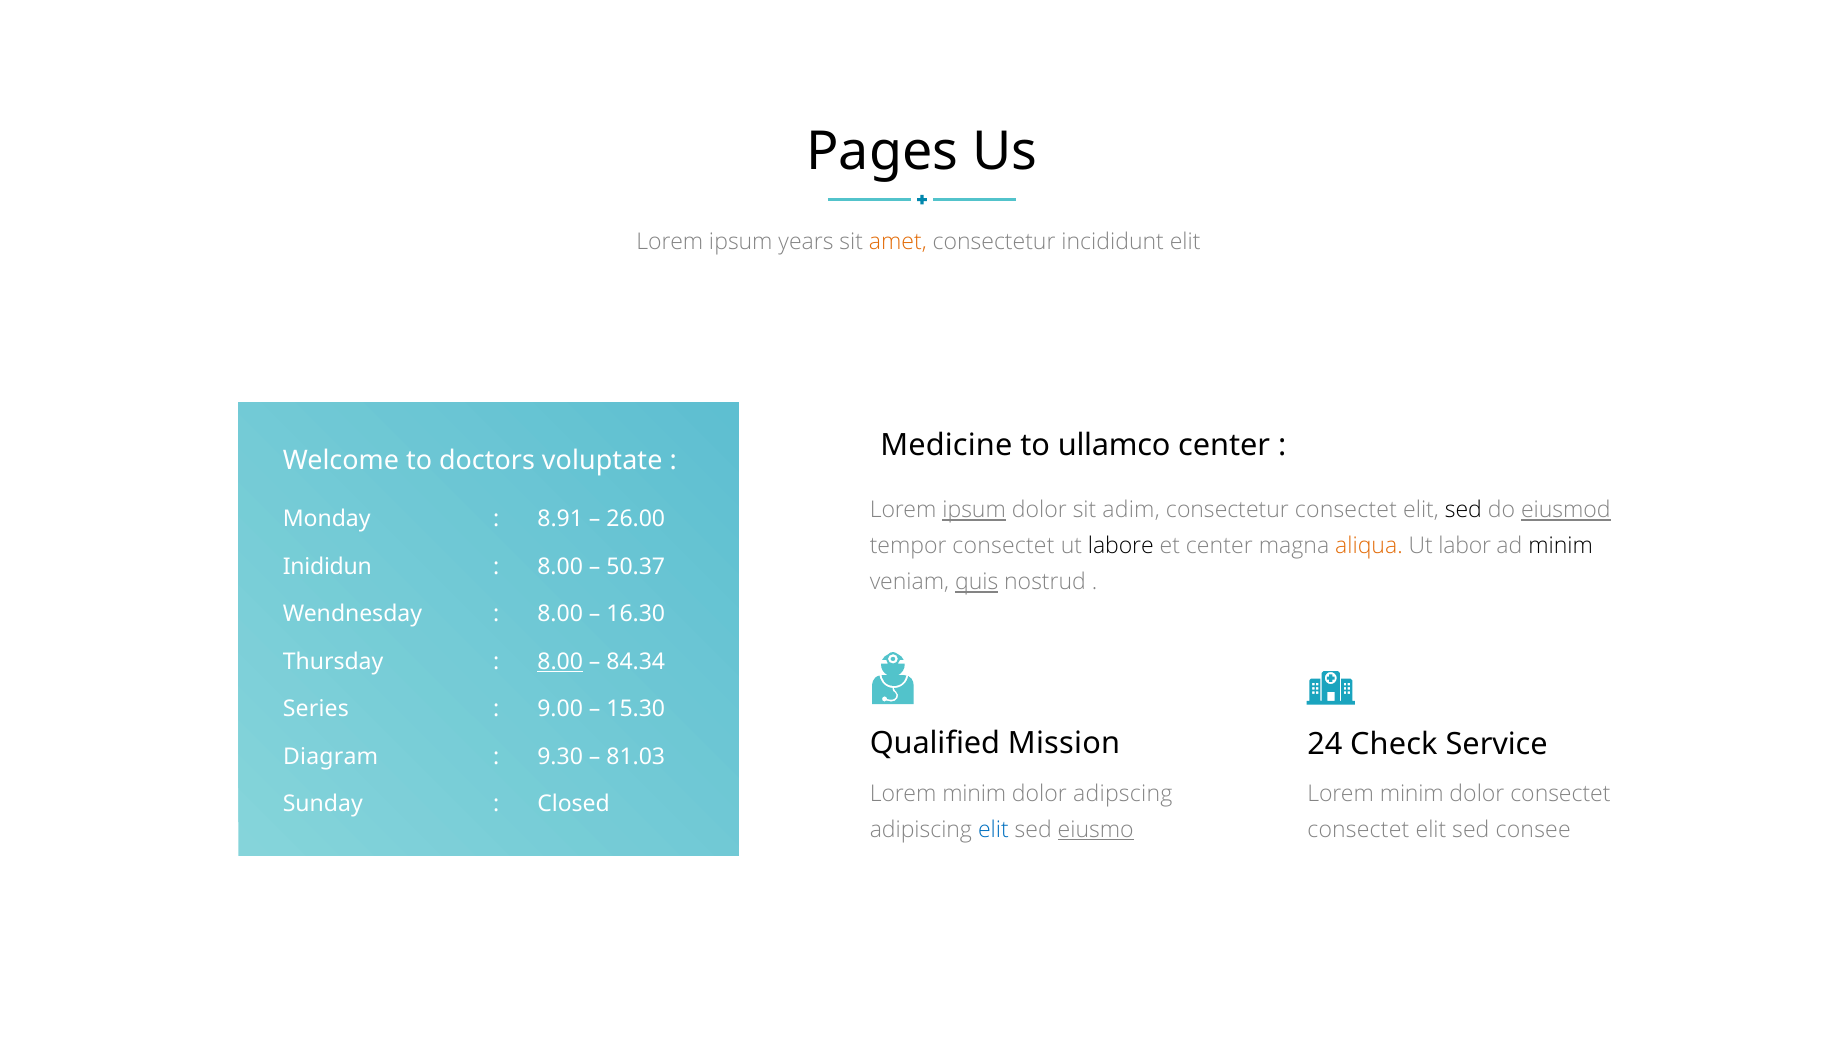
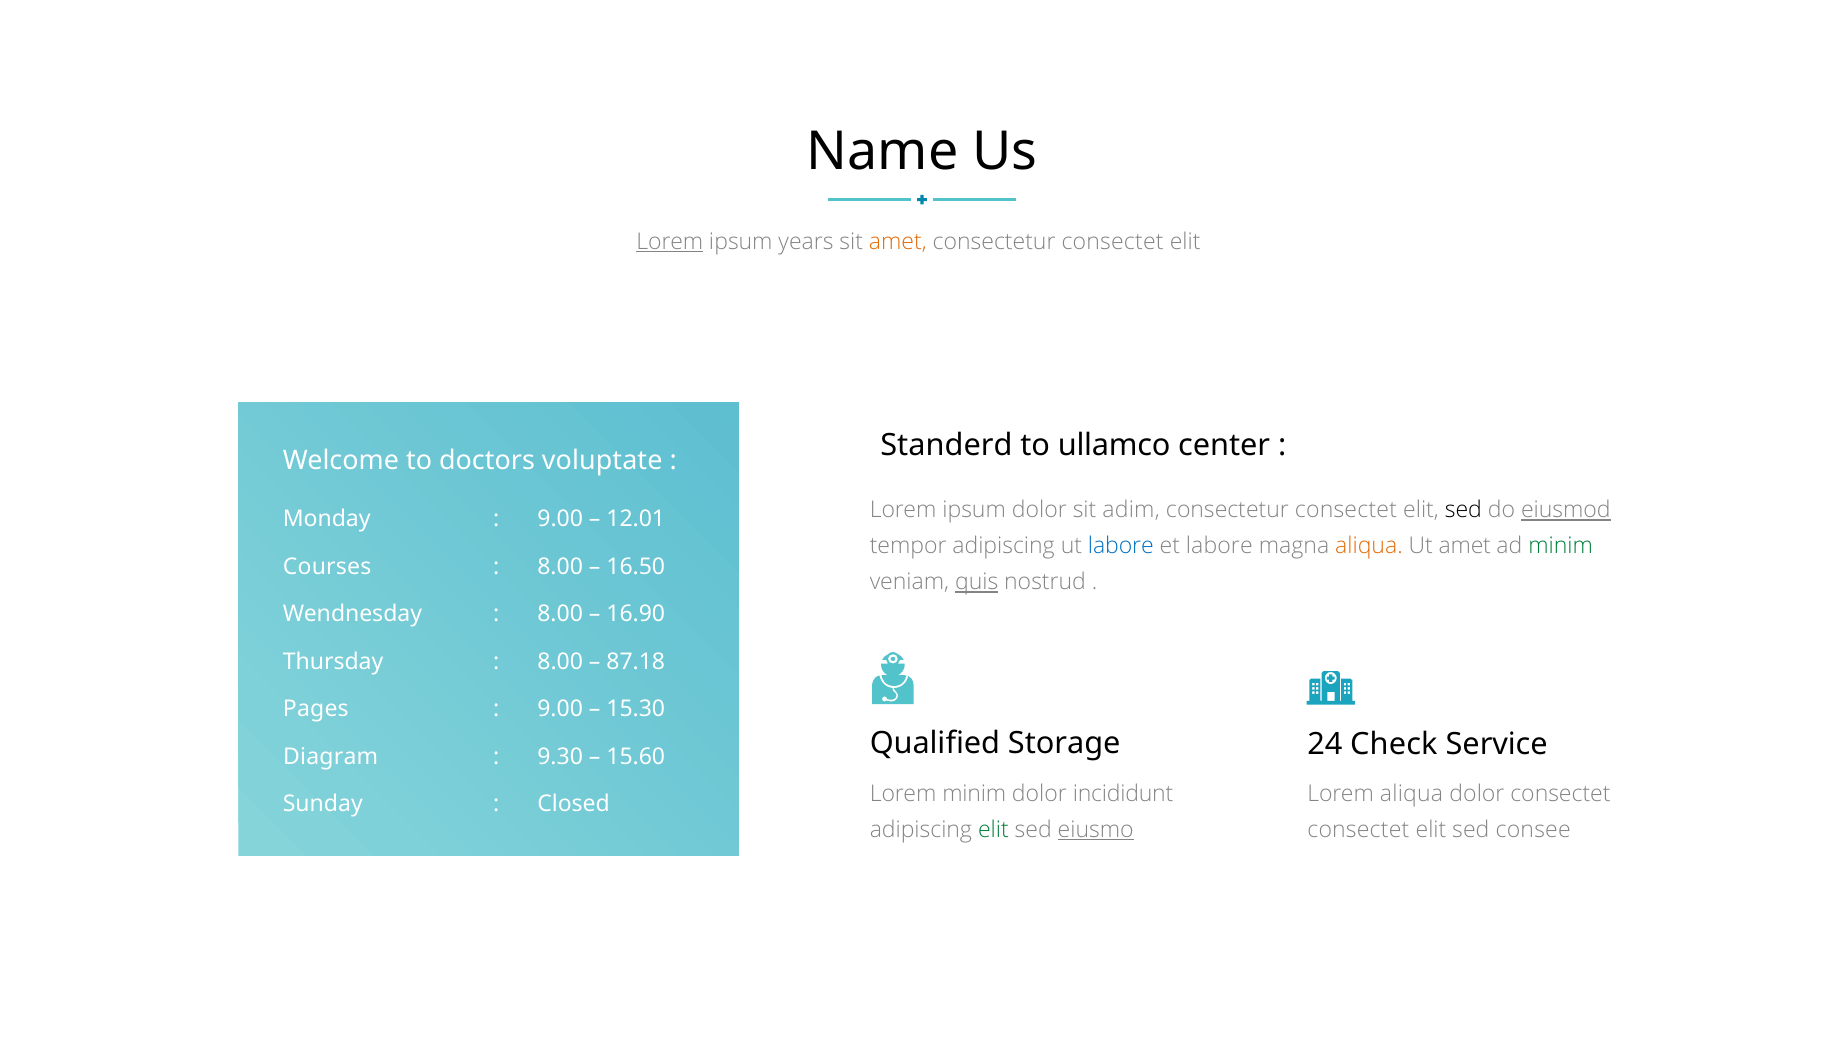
Pages: Pages -> Name
Lorem at (670, 242) underline: none -> present
incididunt at (1113, 242): incididunt -> consectet
Medicine: Medicine -> Standerd
ipsum at (974, 510) underline: present -> none
8.91 at (560, 519): 8.91 -> 9.00
26.00: 26.00 -> 12.01
tempor consectet: consectet -> adipiscing
labore at (1121, 546) colour: black -> blue
et center: center -> labore
Ut labor: labor -> amet
minim at (1561, 546) colour: black -> green
Inididun: Inididun -> Courses
50.37: 50.37 -> 16.50
16.30: 16.30 -> 16.90
8.00 at (560, 662) underline: present -> none
84.34: 84.34 -> 87.18
Series: Series -> Pages
Mission: Mission -> Storage
81.03: 81.03 -> 15.60
adipscing: adipscing -> incididunt
minim at (1412, 794): minim -> aliqua
elit at (993, 830) colour: blue -> green
